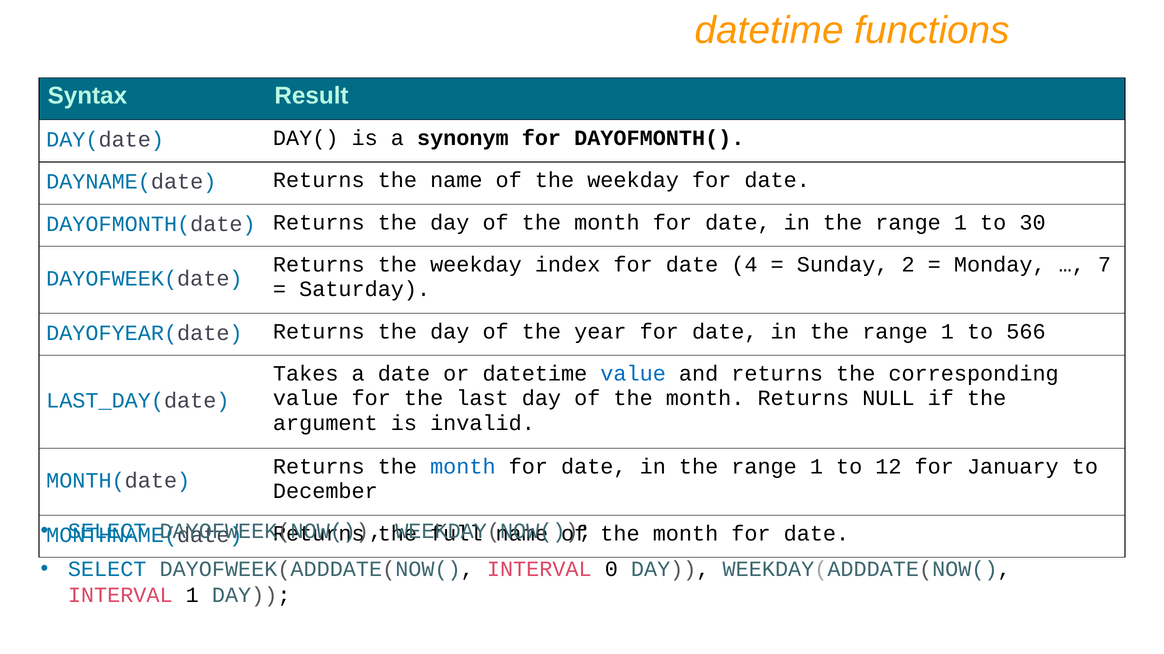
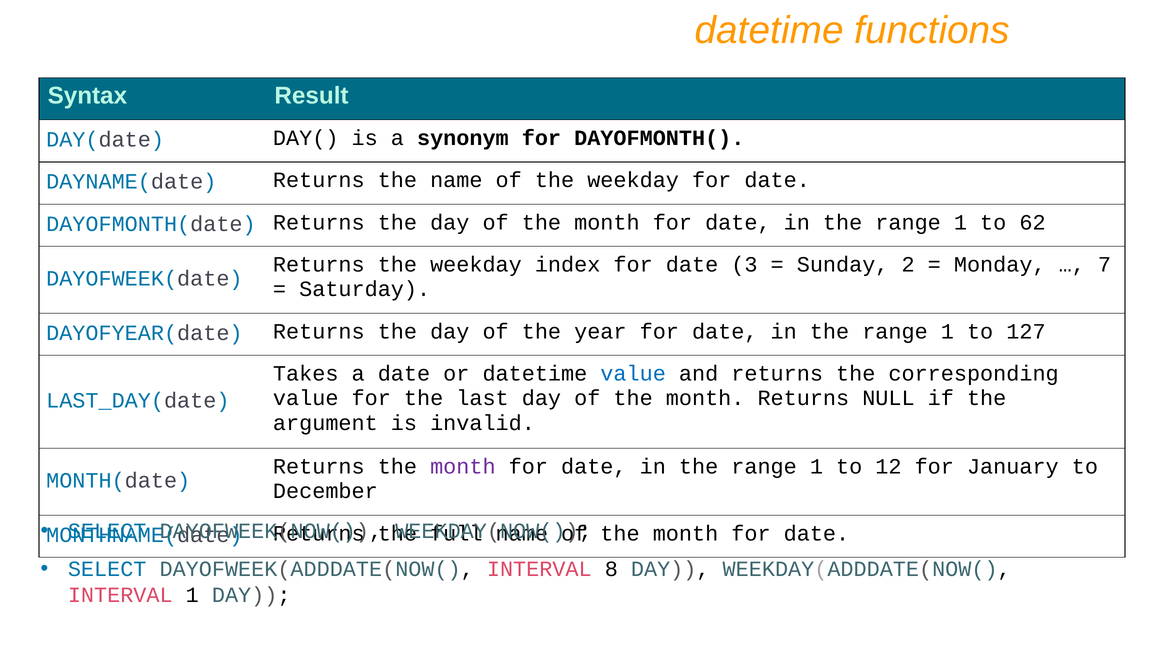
30: 30 -> 62
4: 4 -> 3
566: 566 -> 127
month at (463, 467) colour: blue -> purple
0: 0 -> 8
